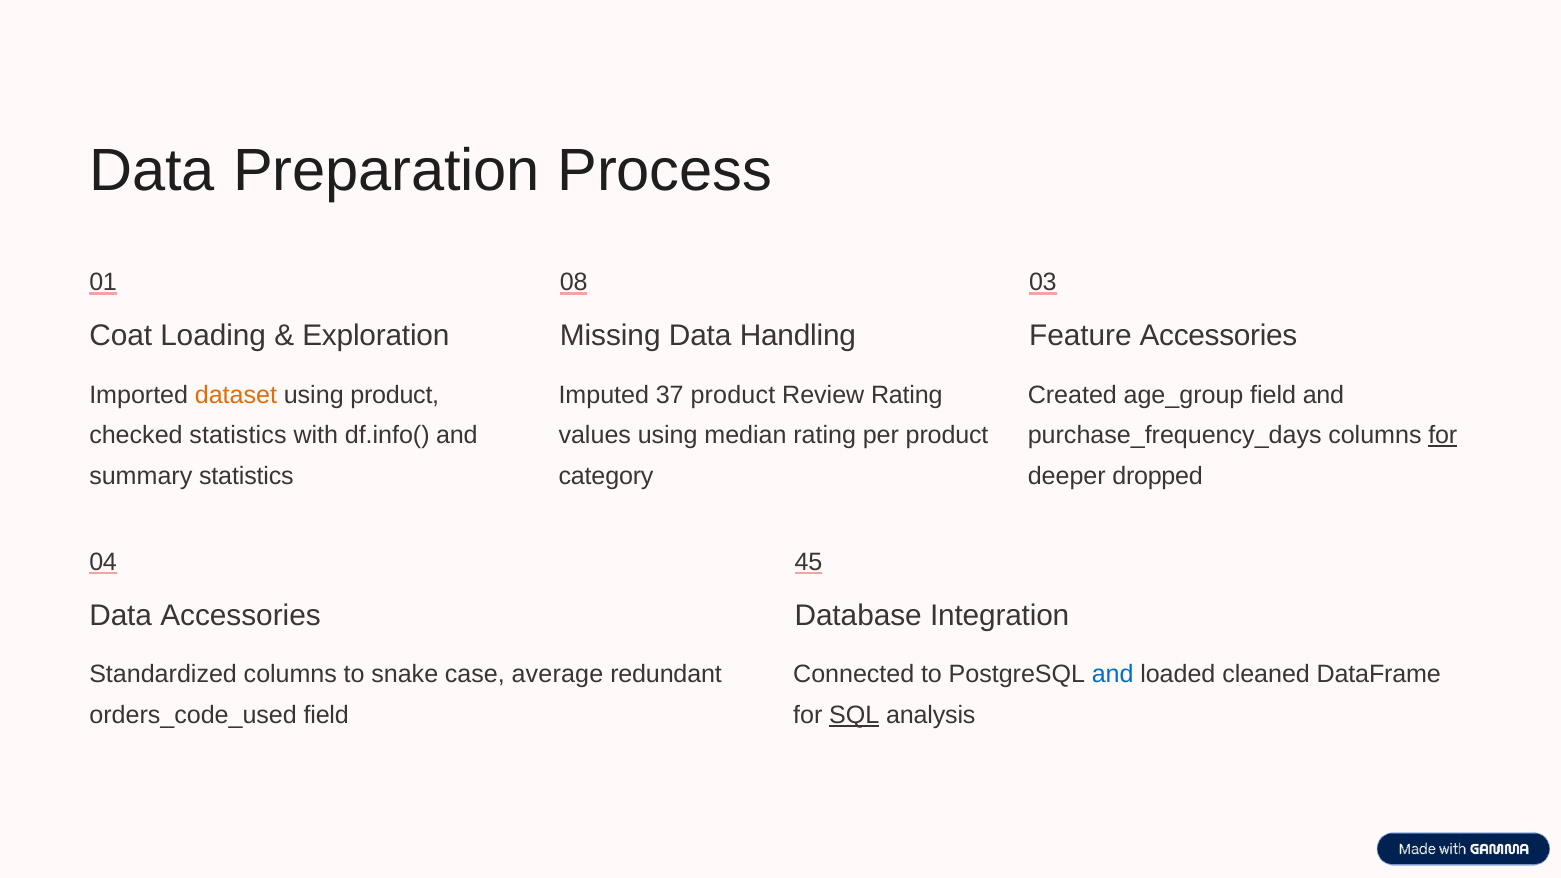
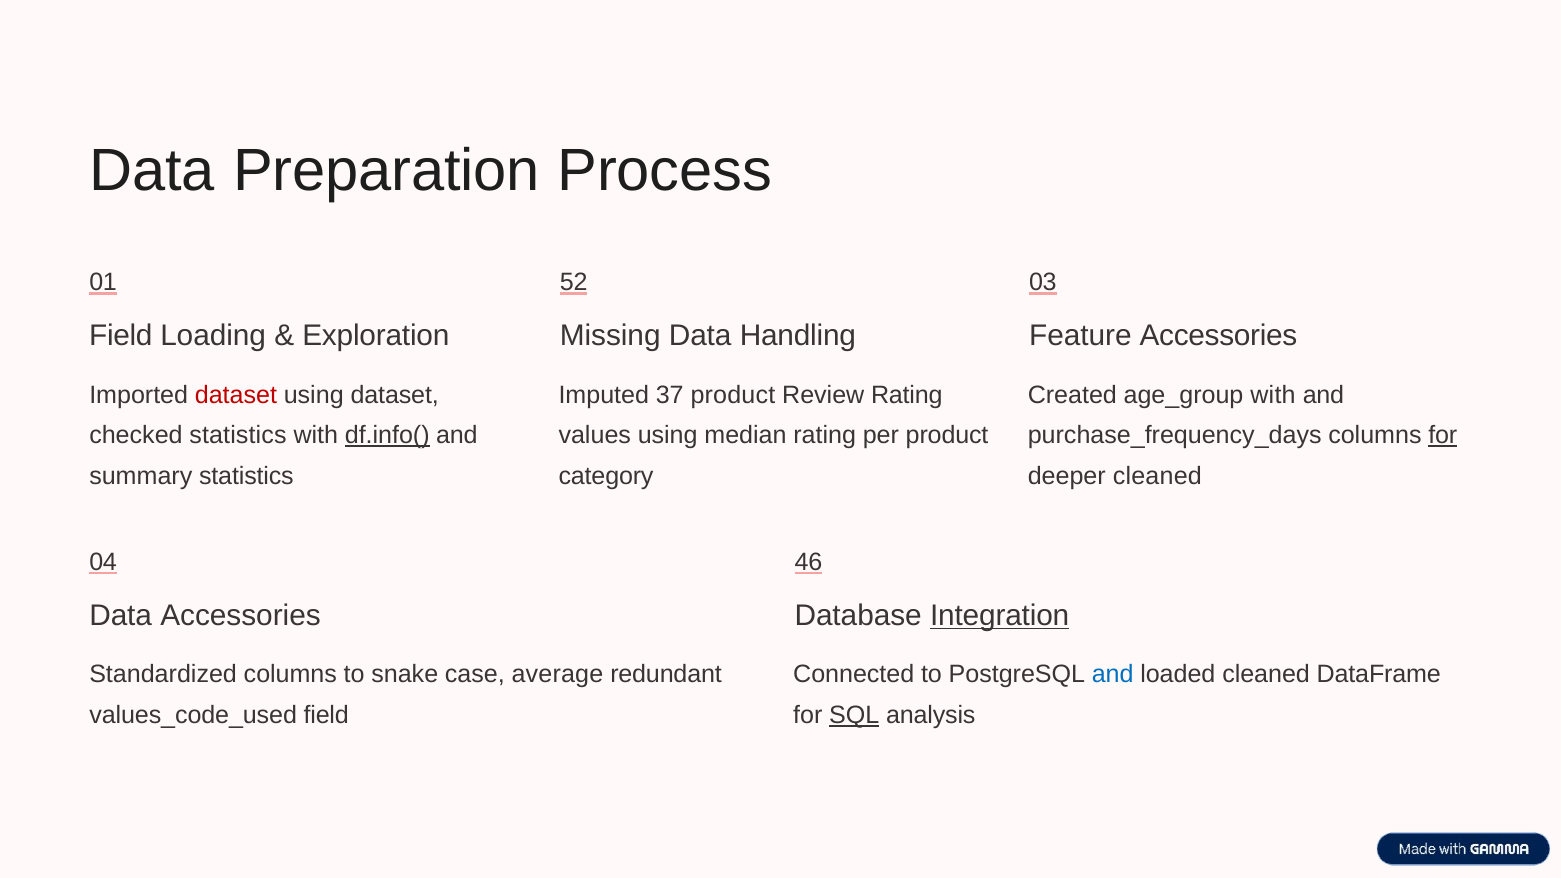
08: 08 -> 52
Coat at (121, 336): Coat -> Field
dataset at (236, 395) colour: orange -> red
using product: product -> dataset
age_group field: field -> with
df.info( underline: none -> present
deeper dropped: dropped -> cleaned
45: 45 -> 46
Integration underline: none -> present
orders_code_used: orders_code_used -> values_code_used
